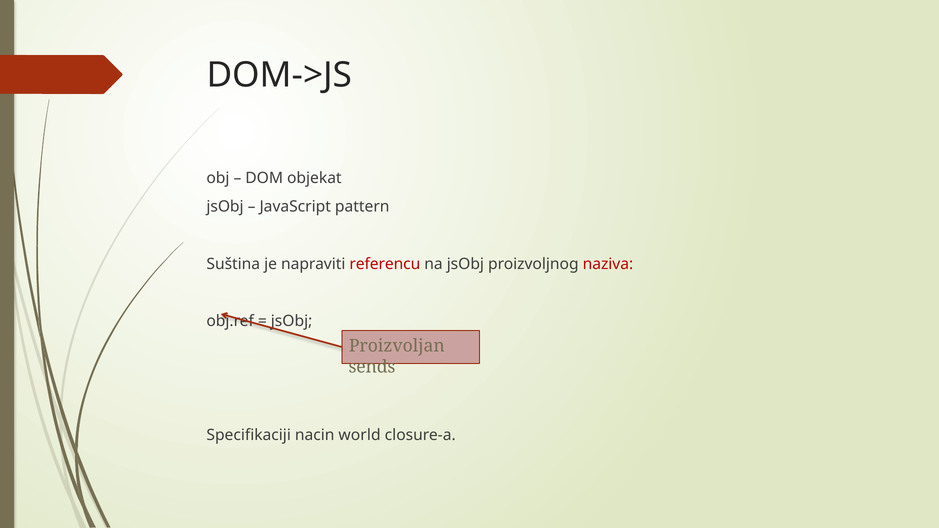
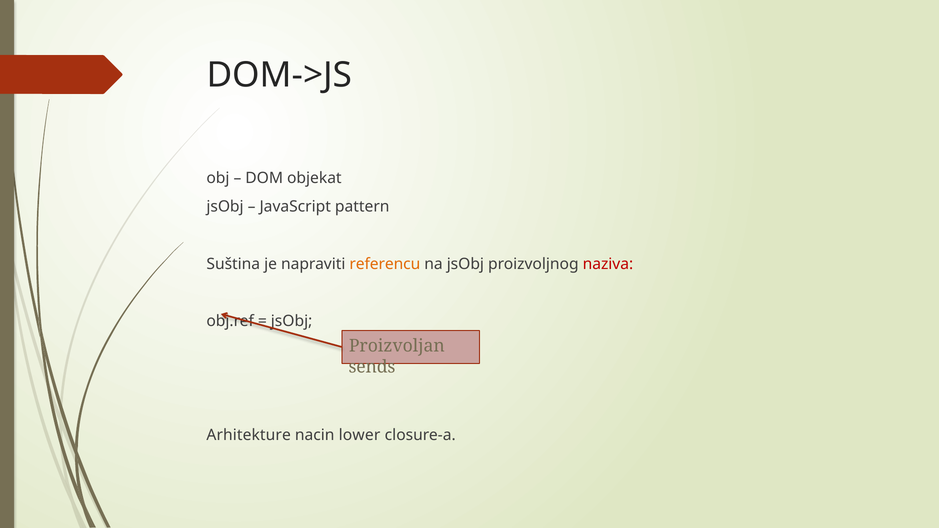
referencu colour: red -> orange
Specifikaciji: Specifikaciji -> Arhitekture
world: world -> lower
